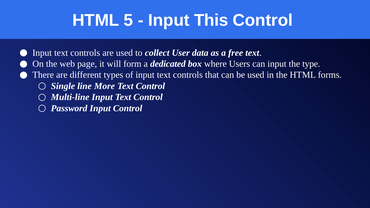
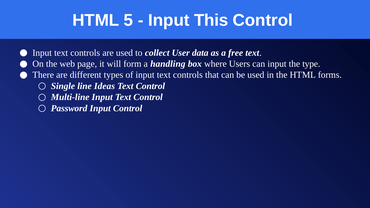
dedicated: dedicated -> handling
More: More -> Ideas
